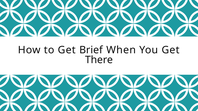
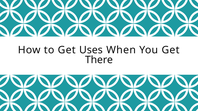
Brief: Brief -> Uses
